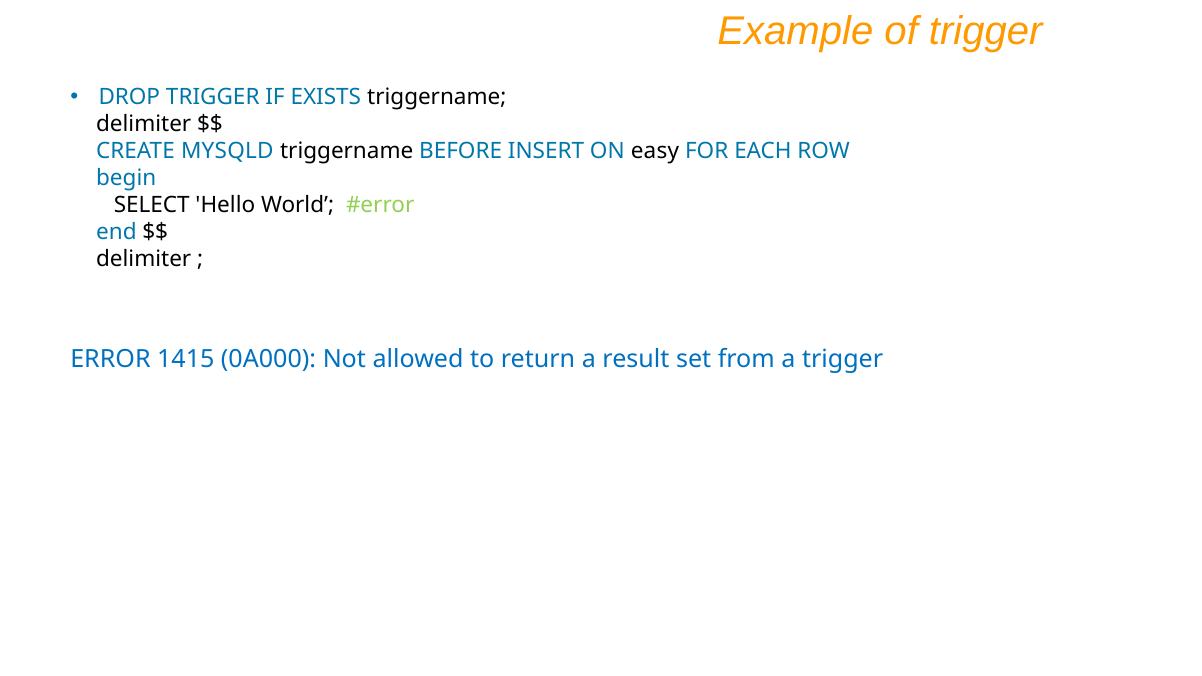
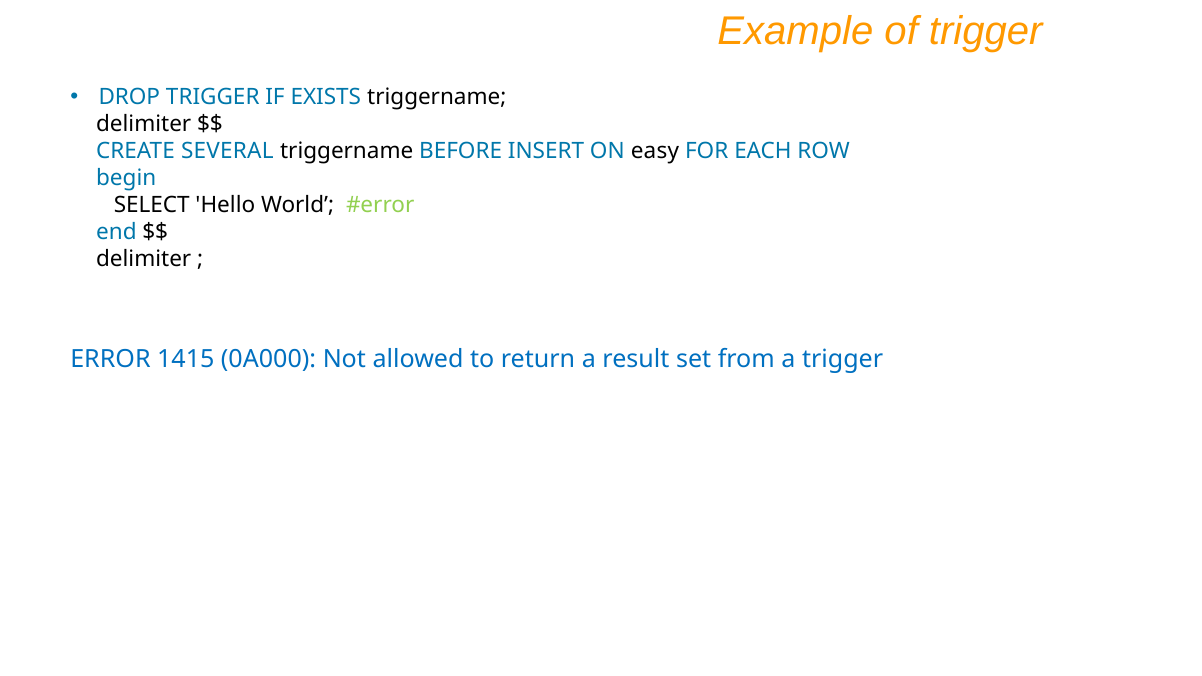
MYSQLD: MYSQLD -> SEVERAL
